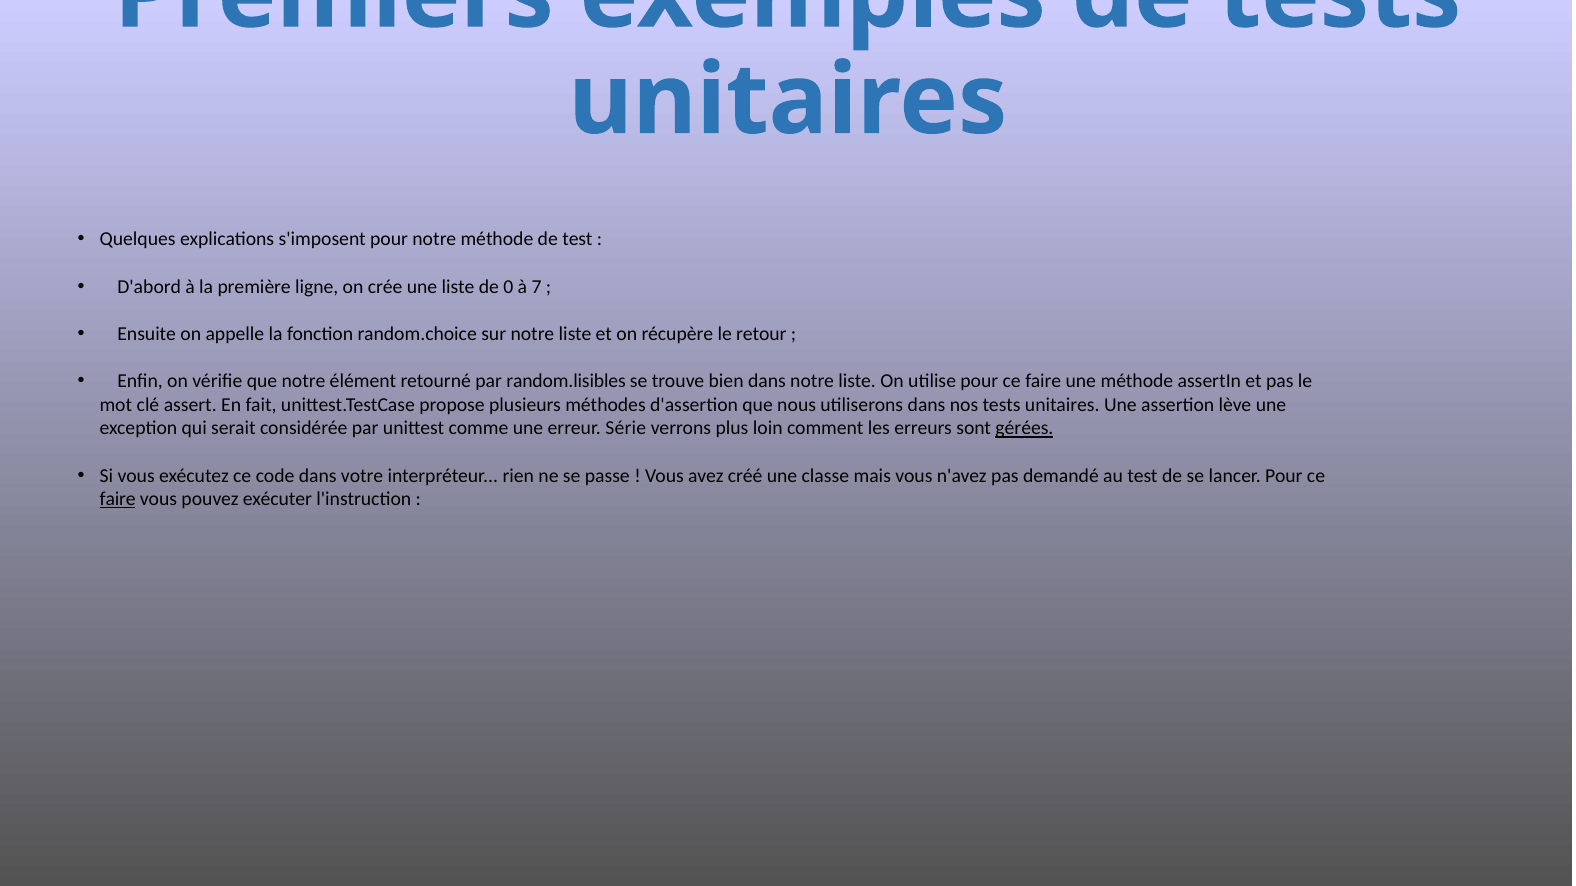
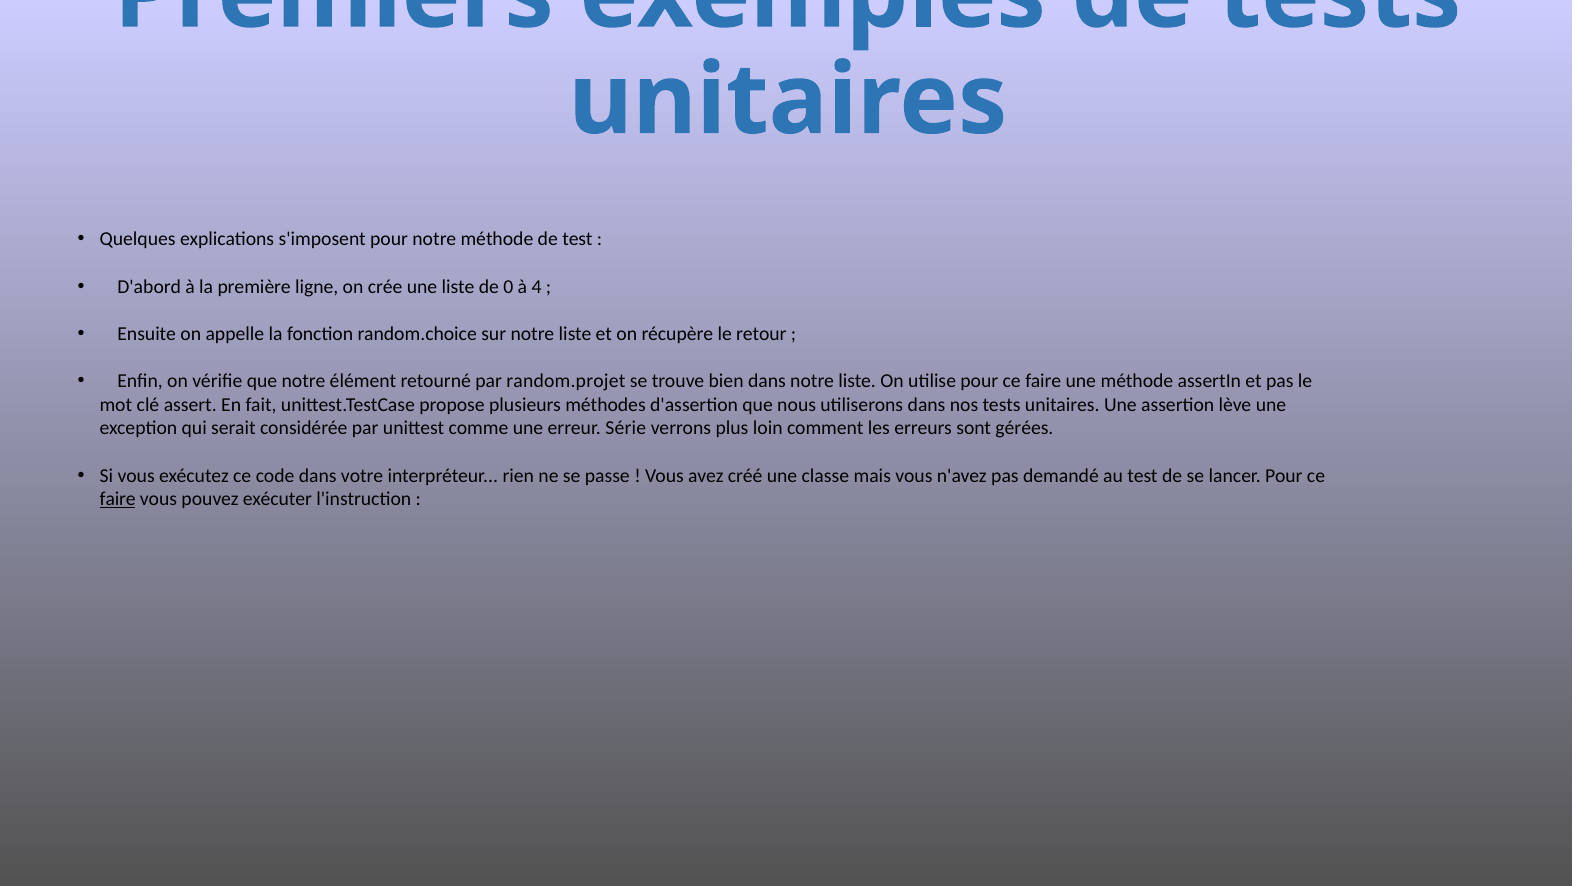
7: 7 -> 4
random.lisibles: random.lisibles -> random.projet
gérées underline: present -> none
